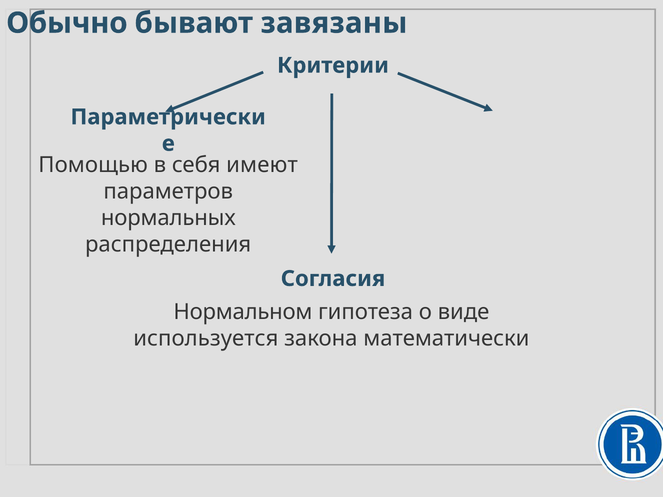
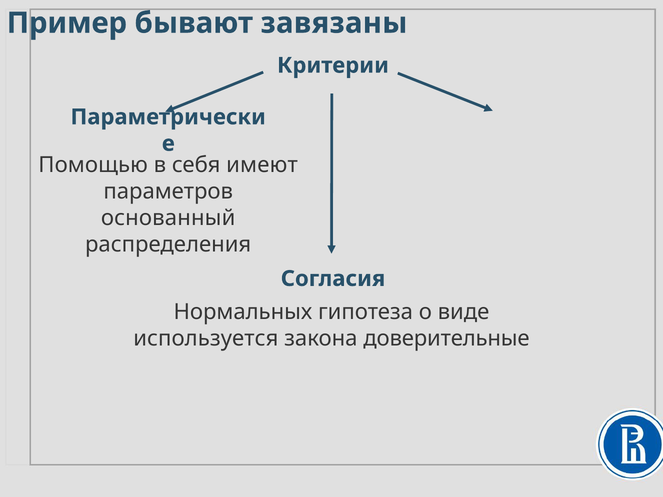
Обычно: Обычно -> Пример
нормальных: нормальных -> основанный
Нормальном: Нормальном -> Нормальных
математически: математически -> доверительные
